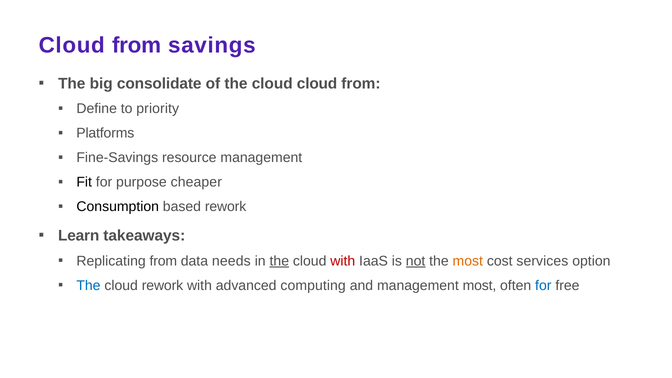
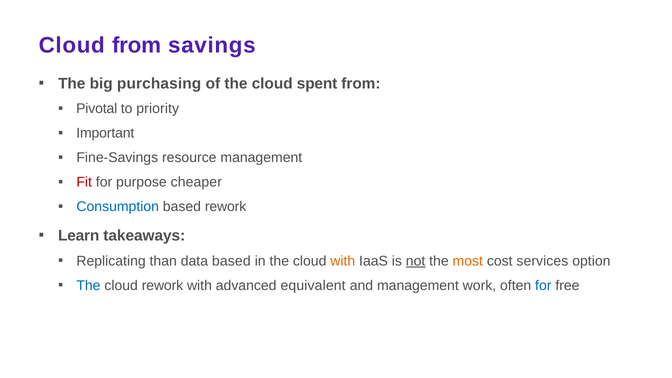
consolidate: consolidate -> purchasing
cloud cloud: cloud -> spent
Define: Define -> Pivotal
Platforms: Platforms -> Important
Fit colour: black -> red
Consumption colour: black -> blue
Replicating from: from -> than
data needs: needs -> based
the at (279, 261) underline: present -> none
with at (343, 261) colour: red -> orange
computing: computing -> equivalent
management most: most -> work
